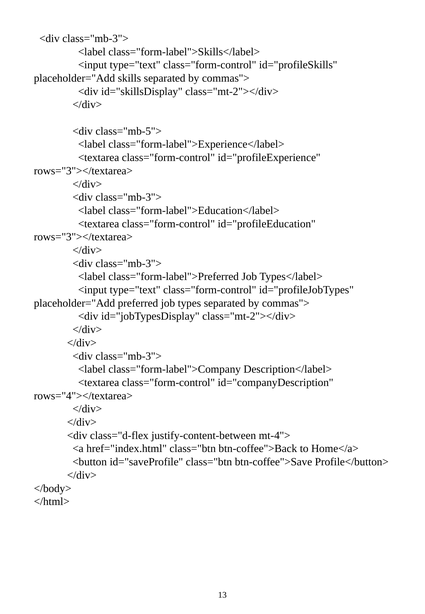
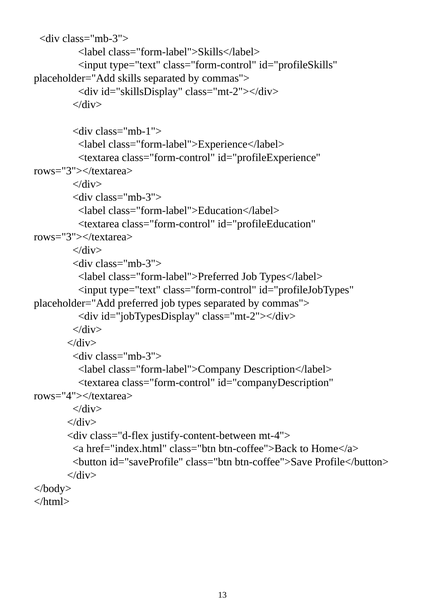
class="mb-5">: class="mb-5"> -> class="mb-1">
